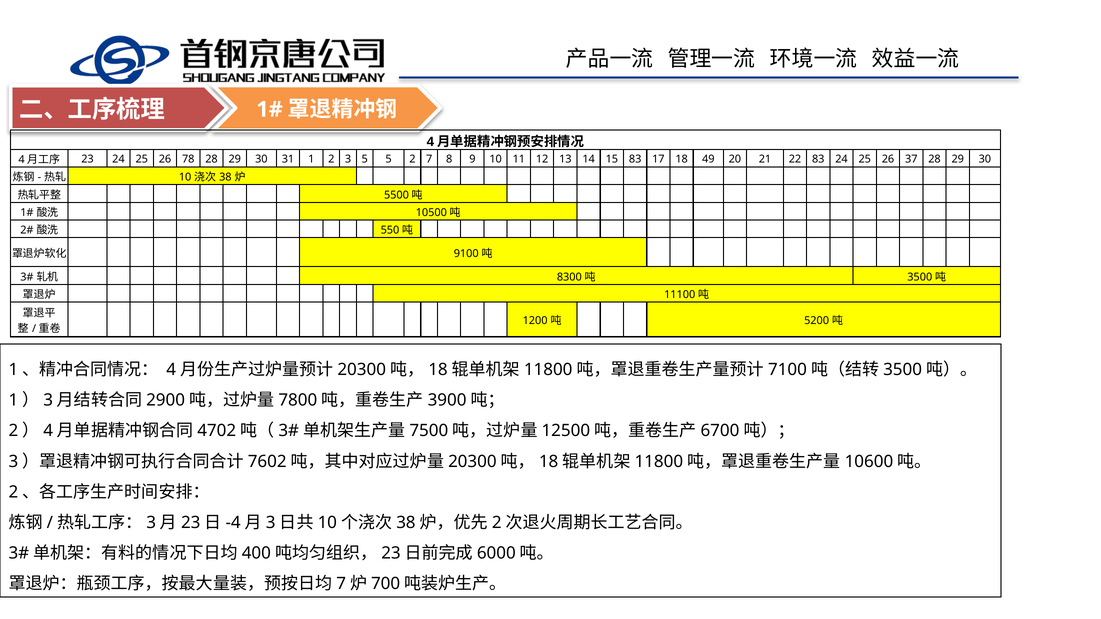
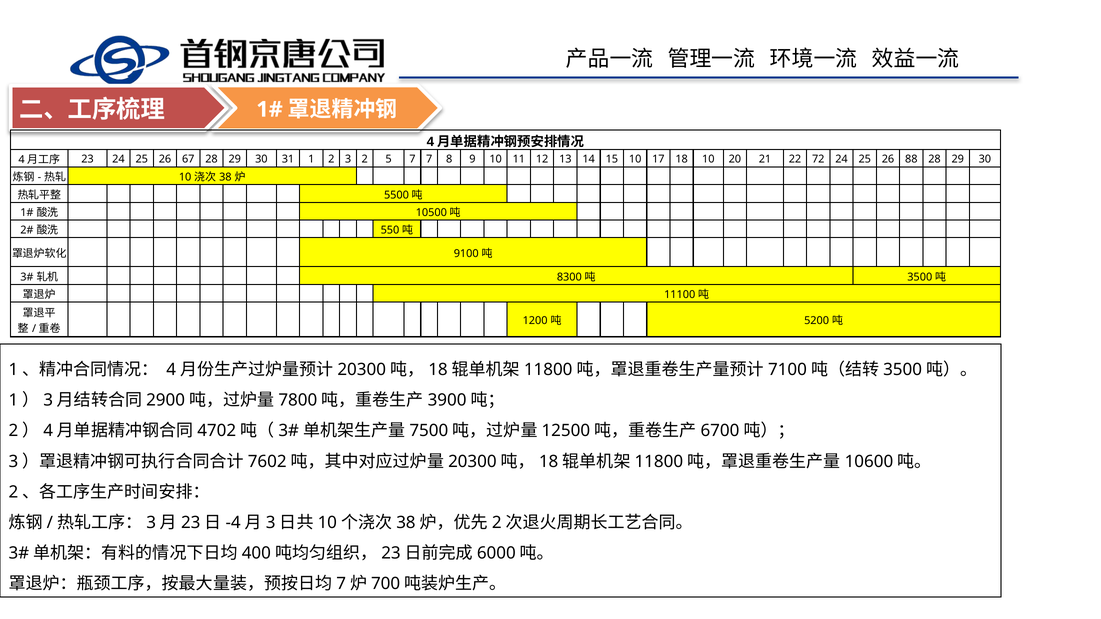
78: 78 -> 67
3 5: 5 -> 2
5 2: 2 -> 7
15 83: 83 -> 10
18 49: 49 -> 10
22 83: 83 -> 72
37: 37 -> 88
